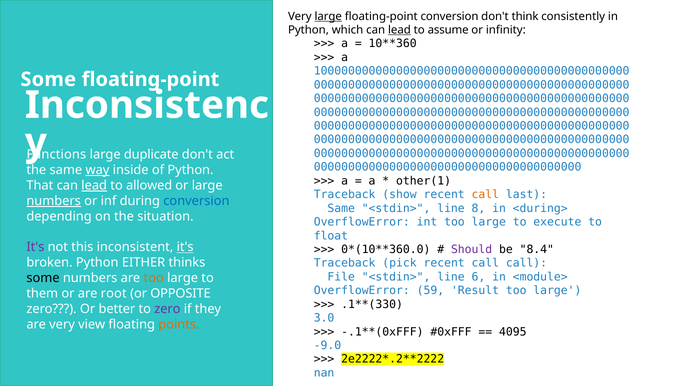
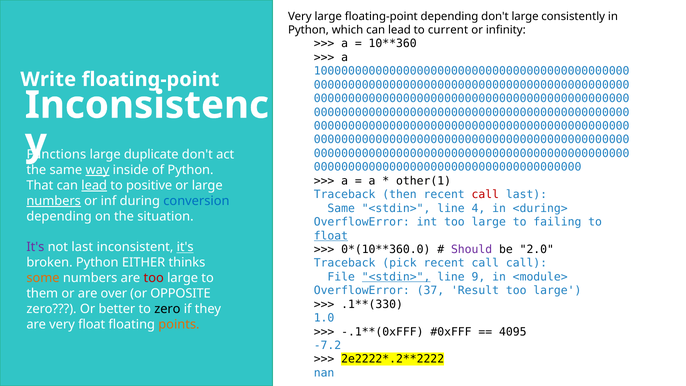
large at (328, 16) underline: present -> none
floating-point conversion: conversion -> depending
don't think: think -> large
lead at (399, 30) underline: present -> none
assume: assume -> current
Some at (48, 79): Some -> Write
allowed: allowed -> positive
show: show -> then
call at (485, 195) colour: orange -> red
8: 8 -> 4
execute: execute -> failing
float at (331, 236) underline: none -> present
not this: this -> last
8.4: 8.4 -> 2.0
<stdin> at (396, 277) underline: none -> present
6: 6 -> 9
some at (43, 278) colour: black -> orange
too at (154, 278) colour: orange -> red
59: 59 -> 37
root: root -> over
zero at (167, 309) colour: purple -> black
3.0: 3.0 -> 1.0
very view: view -> float
-9.0: -9.0 -> -7.2
